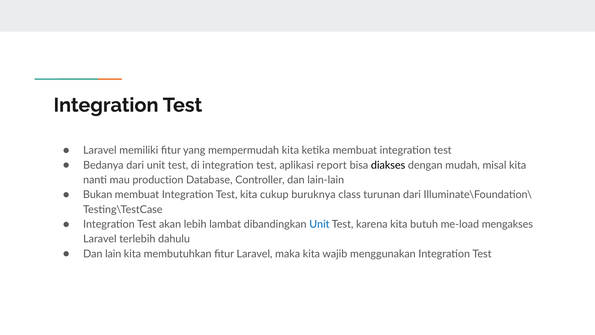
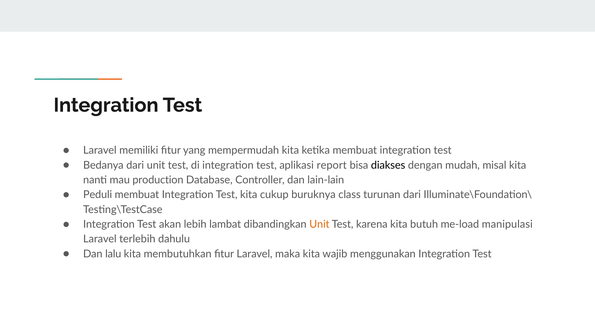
Bukan: Bukan -> Peduli
Unit at (319, 224) colour: blue -> orange
mengakses: mengakses -> manipulasi
lain: lain -> lalu
